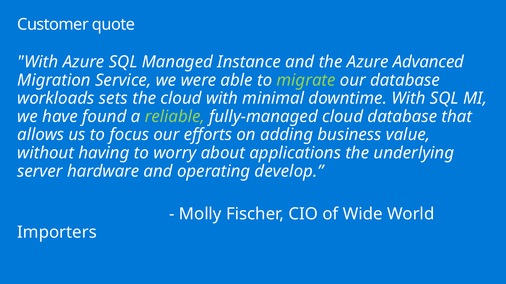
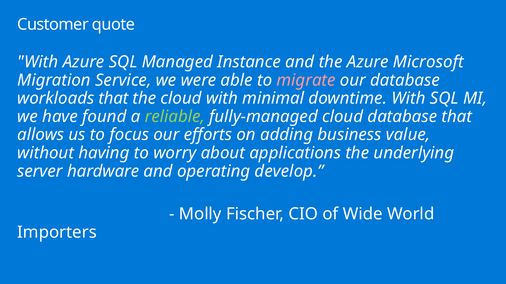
Advanced: Advanced -> Microsoft
migrate colour: light green -> pink
workloads sets: sets -> that
